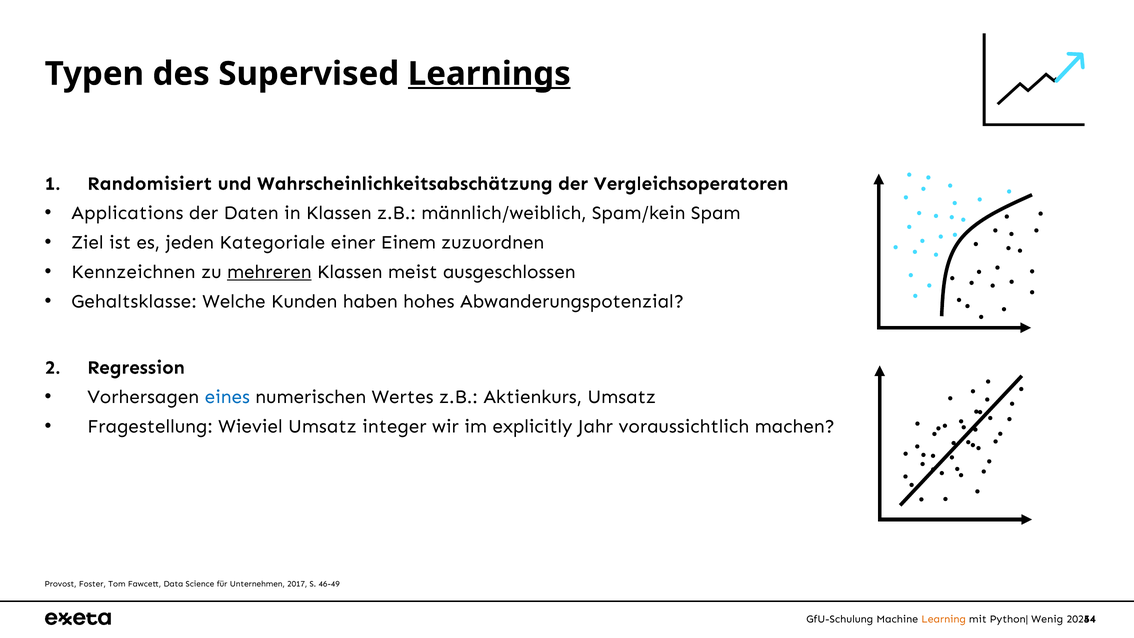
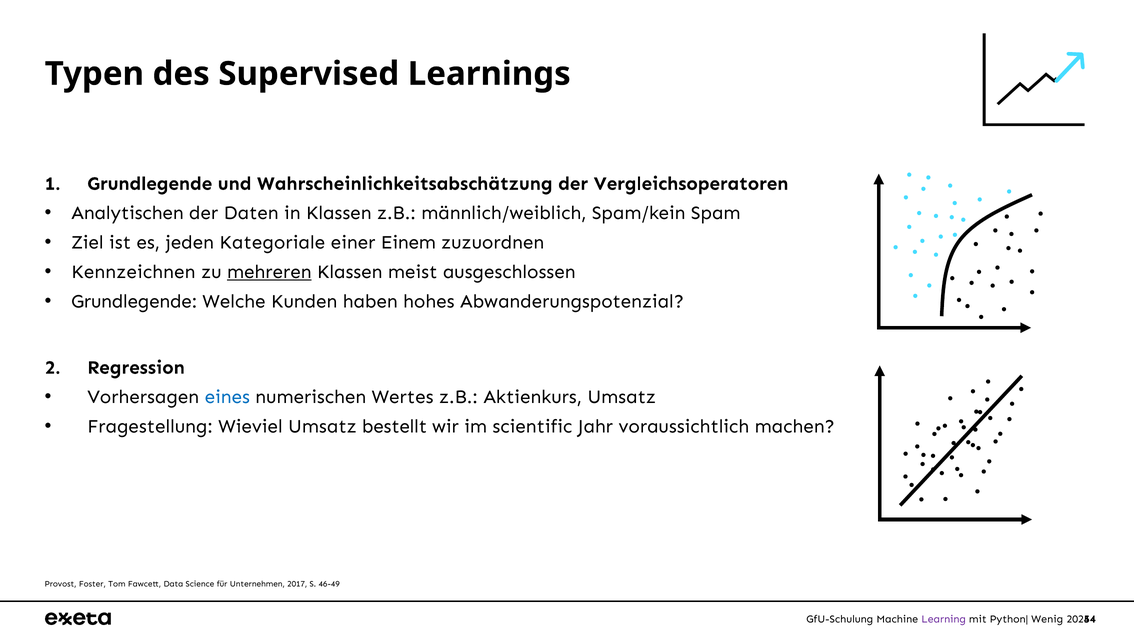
Learnings underline: present -> none
Randomisiert at (150, 183): Randomisiert -> Grundlegende
Applications: Applications -> Analytischen
Gehaltsklasse at (134, 301): Gehaltsklasse -> Grundlegende
integer: integer -> bestellt
explicitly: explicitly -> scientific
Learning colour: orange -> purple
